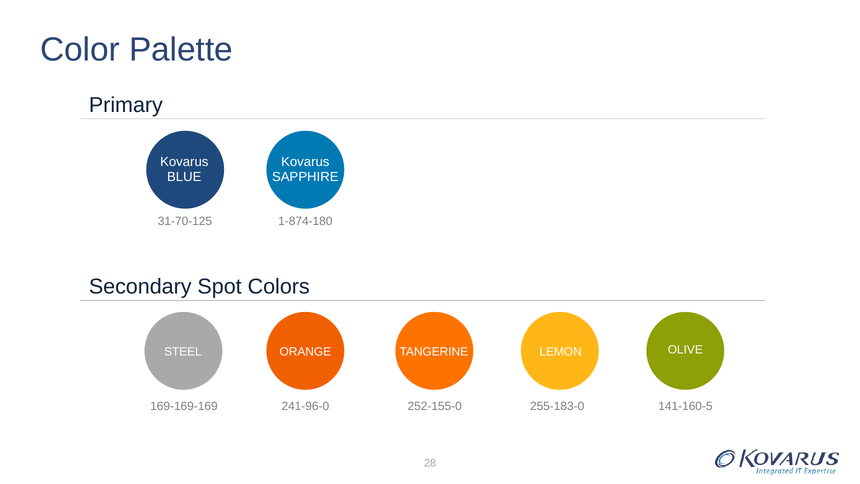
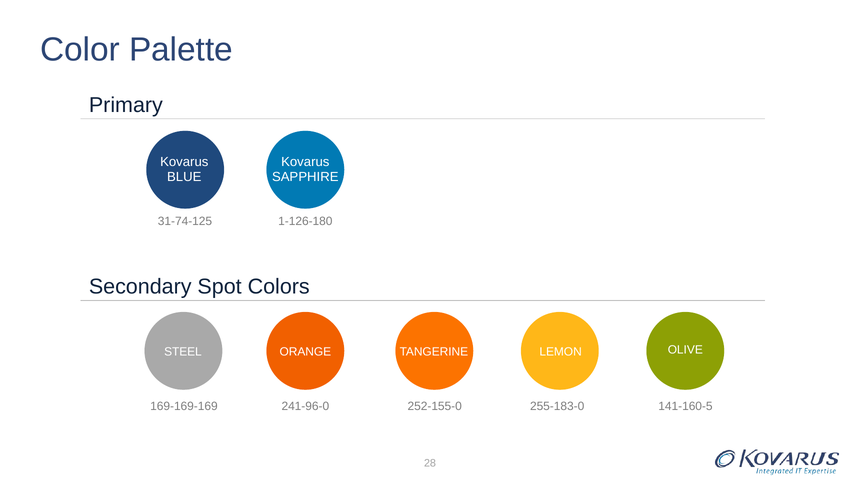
31-70-125: 31-70-125 -> 31-74-125
1-874-180: 1-874-180 -> 1-126-180
